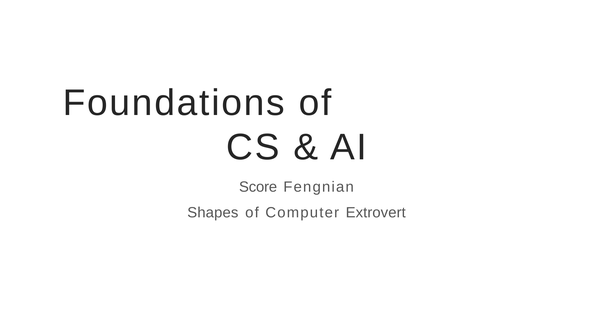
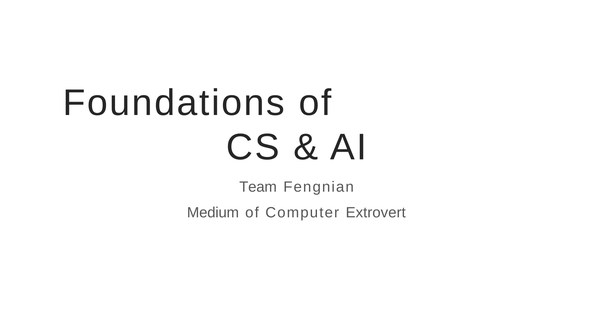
Score: Score -> Team
Shapes: Shapes -> Medium
